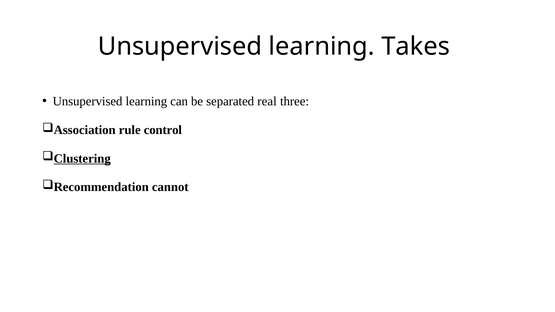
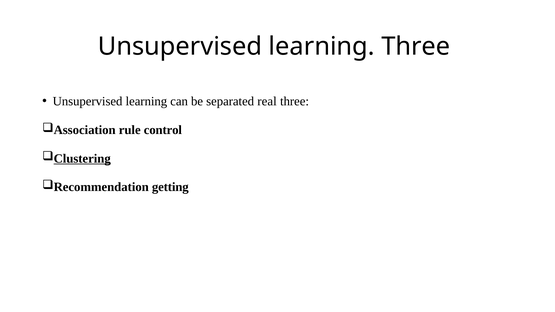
learning Takes: Takes -> Three
cannot: cannot -> getting
